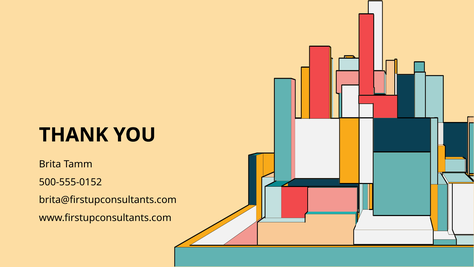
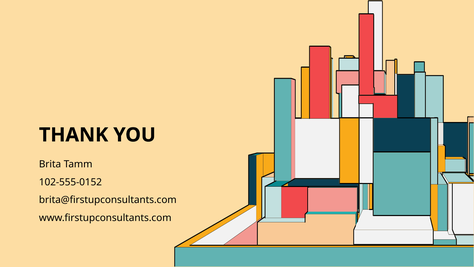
500-555-0152: 500-555-0152 -> 102-555-0152
